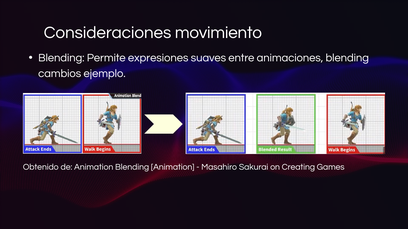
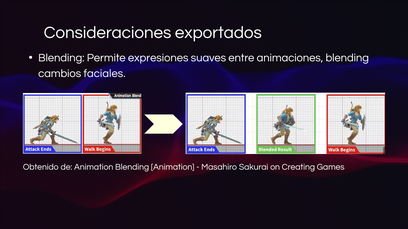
movimiento: movimiento -> exportados
ejemplo: ejemplo -> faciales
